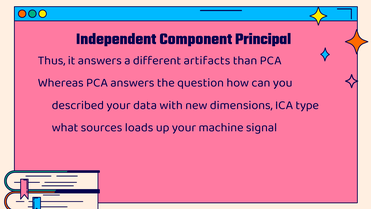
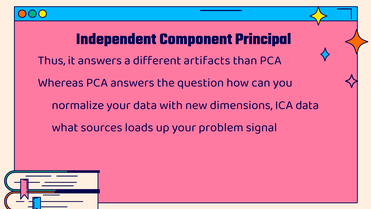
described: described -> normalize
ICA type: type -> data
machine: machine -> problem
